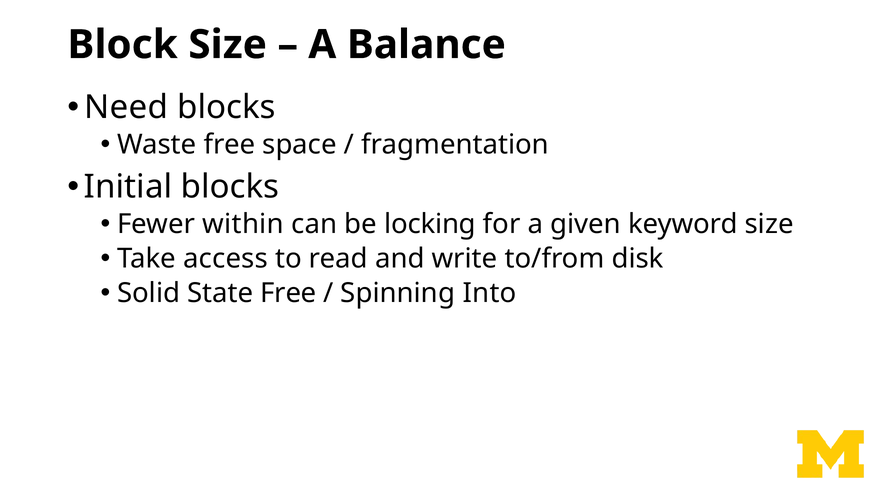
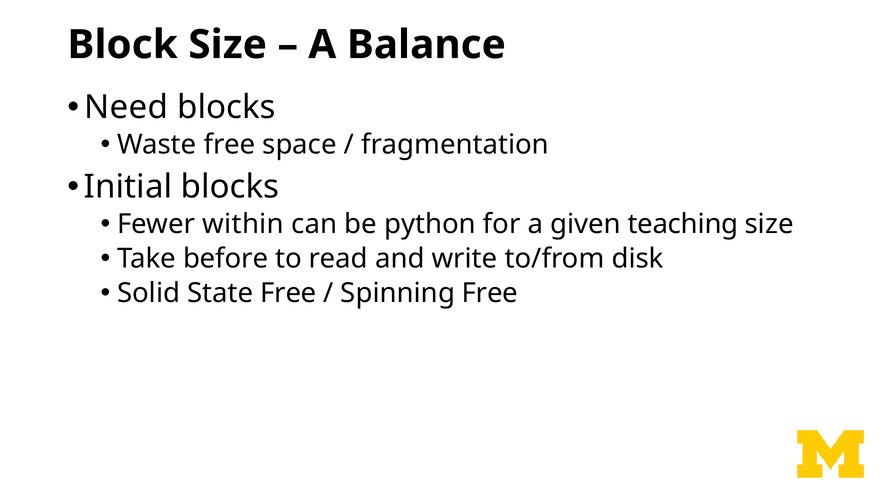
locking: locking -> python
keyword: keyword -> teaching
access: access -> before
Spinning Into: Into -> Free
